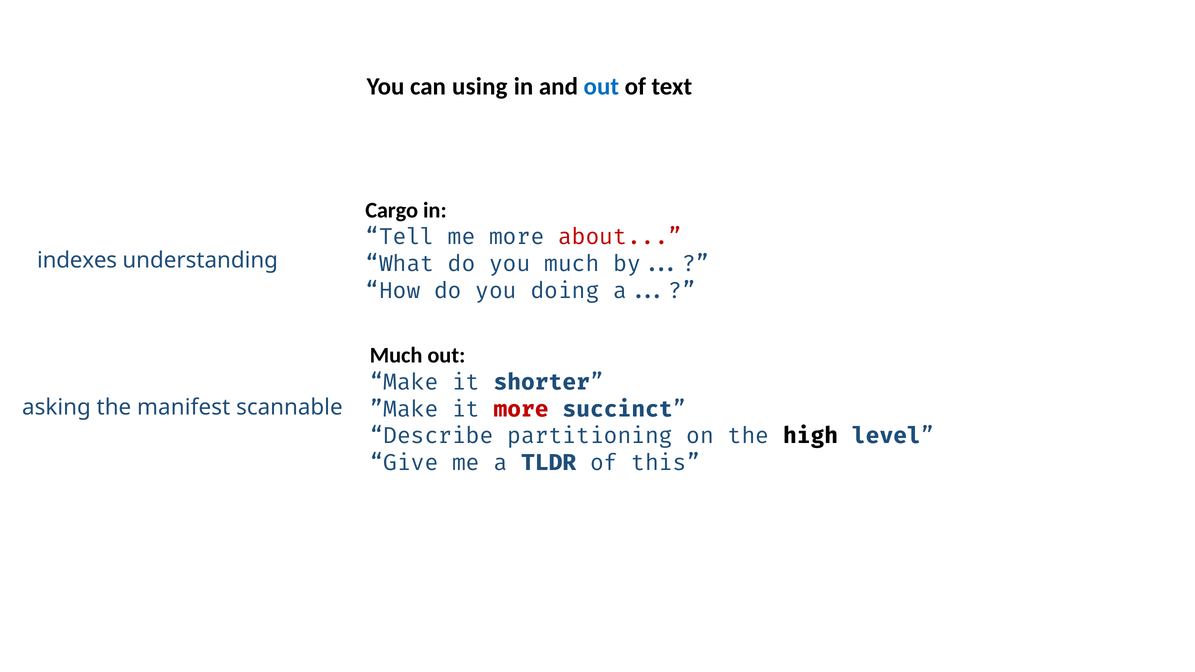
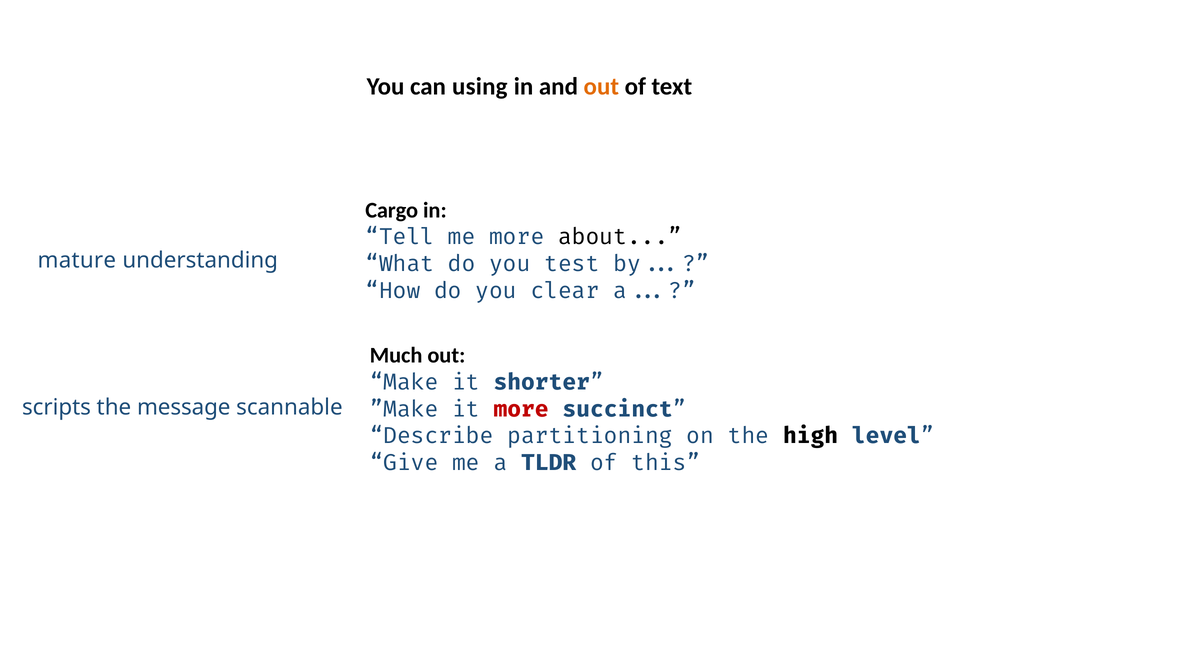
out at (601, 86) colour: blue -> orange
about colour: red -> black
indexes: indexes -> mature
you much: much -> test
doing: doing -> clear
asking: asking -> scripts
manifest: manifest -> message
